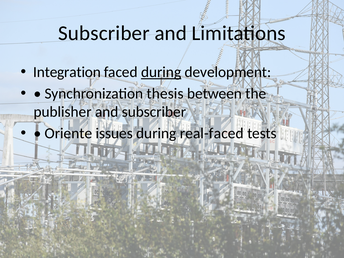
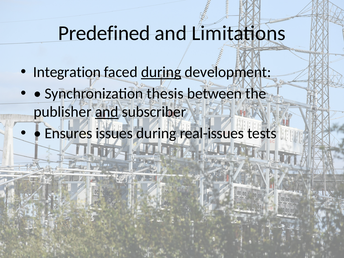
Subscriber at (104, 33): Subscriber -> Predefined
and at (107, 112) underline: none -> present
Oriente: Oriente -> Ensures
real-faced: real-faced -> real-issues
